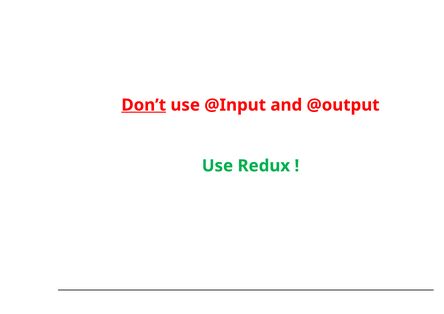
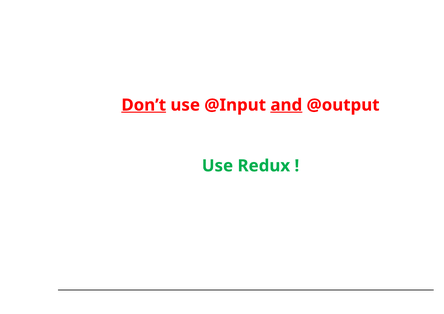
and underline: none -> present
